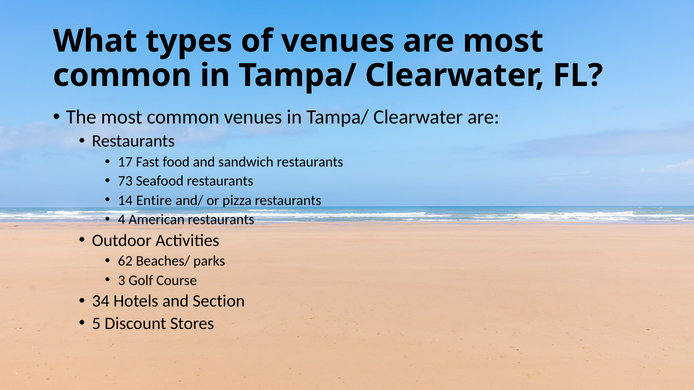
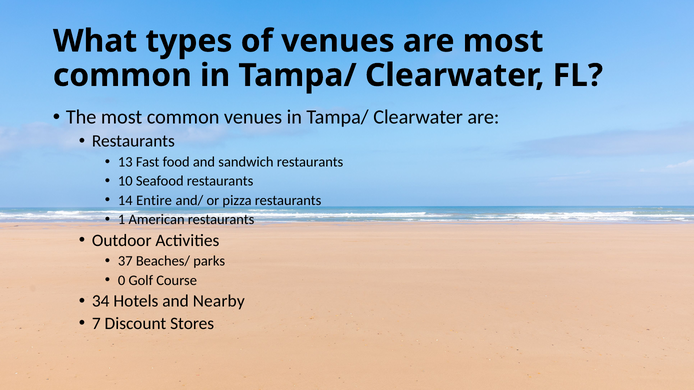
17: 17 -> 13
73: 73 -> 10
4: 4 -> 1
62: 62 -> 37
3: 3 -> 0
Section: Section -> Nearby
5: 5 -> 7
